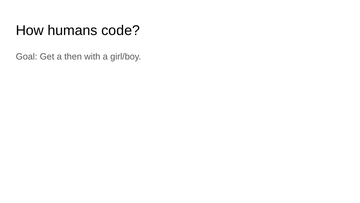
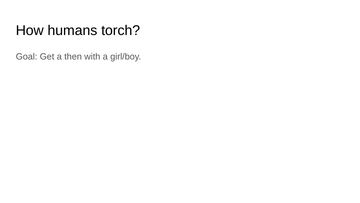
code: code -> torch
